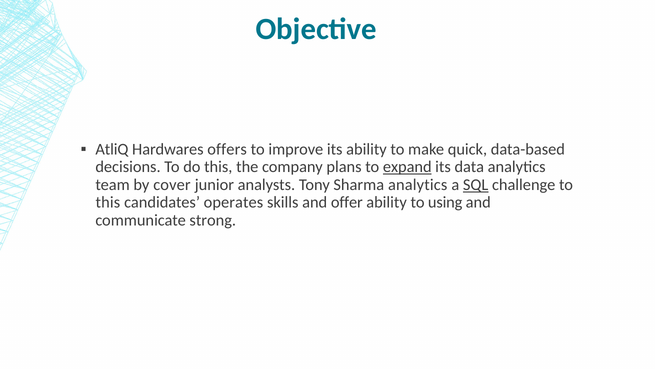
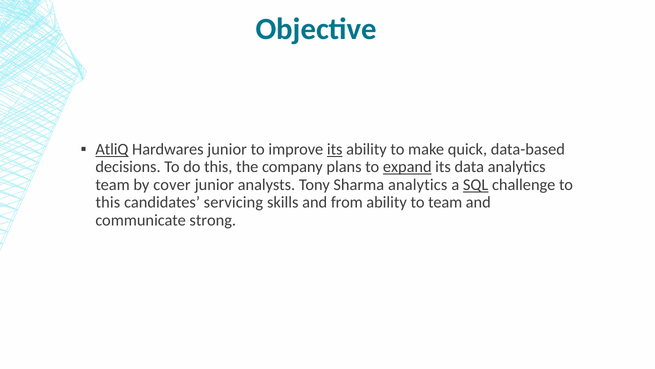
AtliQ underline: none -> present
Hardwares offers: offers -> junior
its at (335, 149) underline: none -> present
operates: operates -> servicing
offer: offer -> from
to using: using -> team
